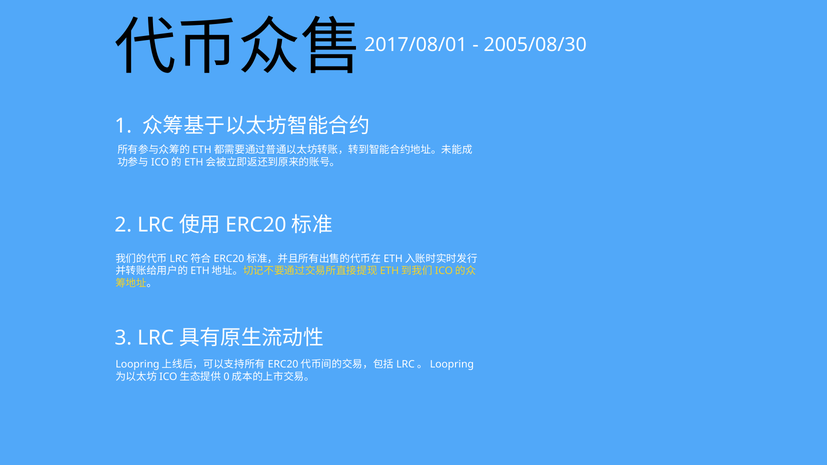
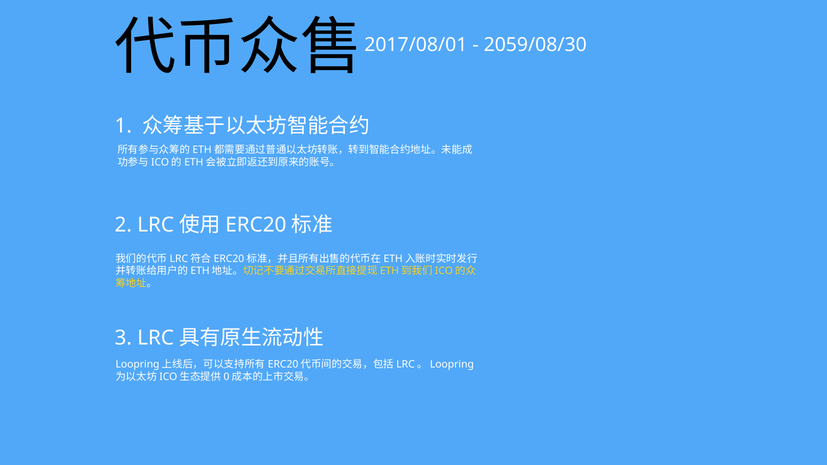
2005/08/30: 2005/08/30 -> 2059/08/30
